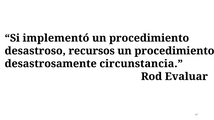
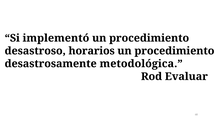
recursos: recursos -> horarios
circunstancia: circunstancia -> metodológica
